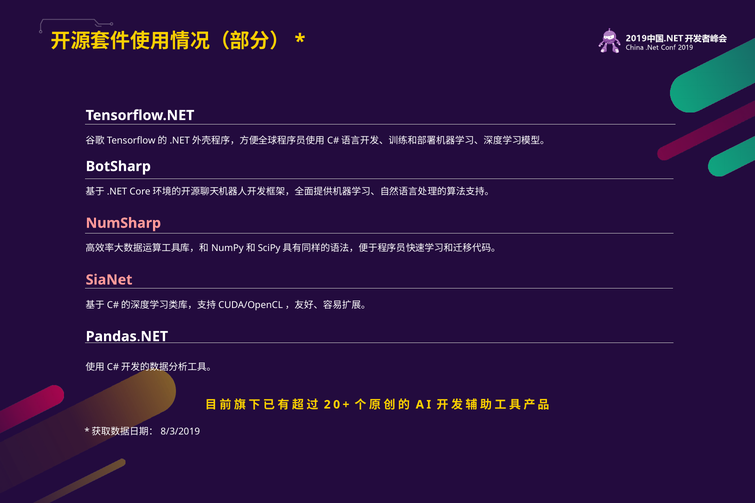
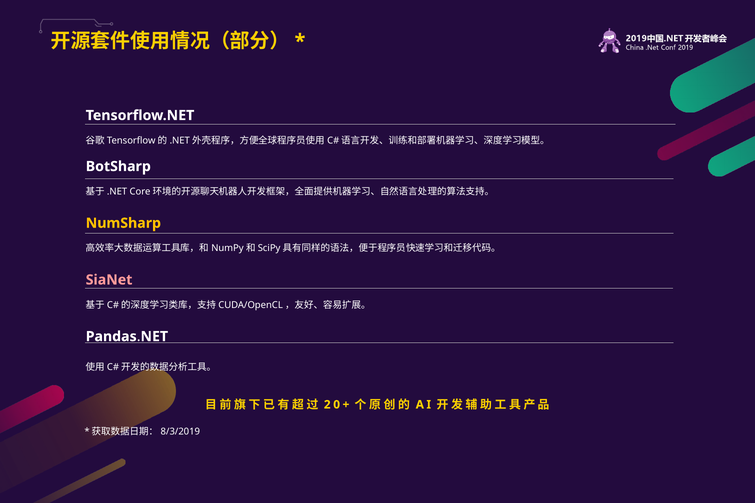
NumSharp colour: pink -> yellow
